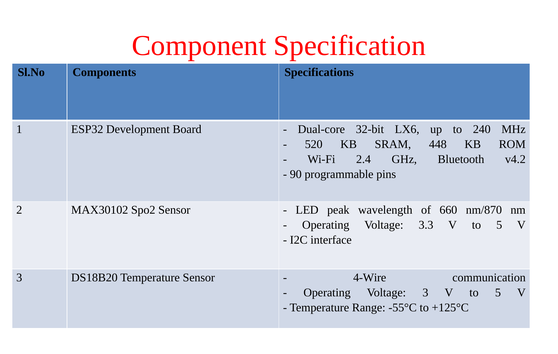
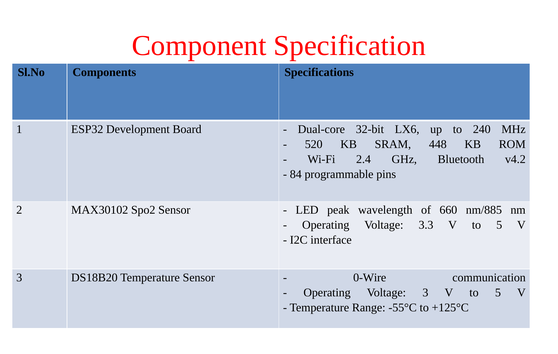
90: 90 -> 84
nm/870: nm/870 -> nm/885
4-Wire: 4-Wire -> 0-Wire
